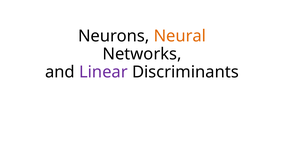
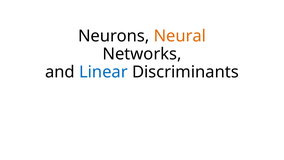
Linear colour: purple -> blue
